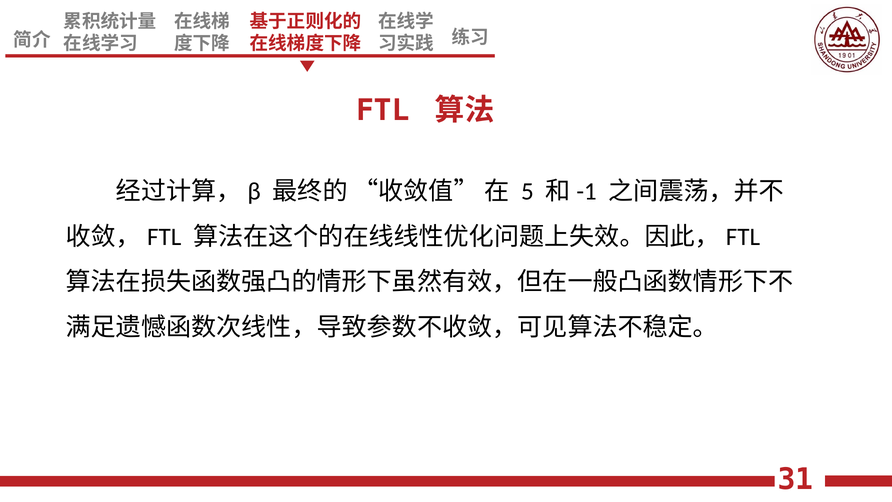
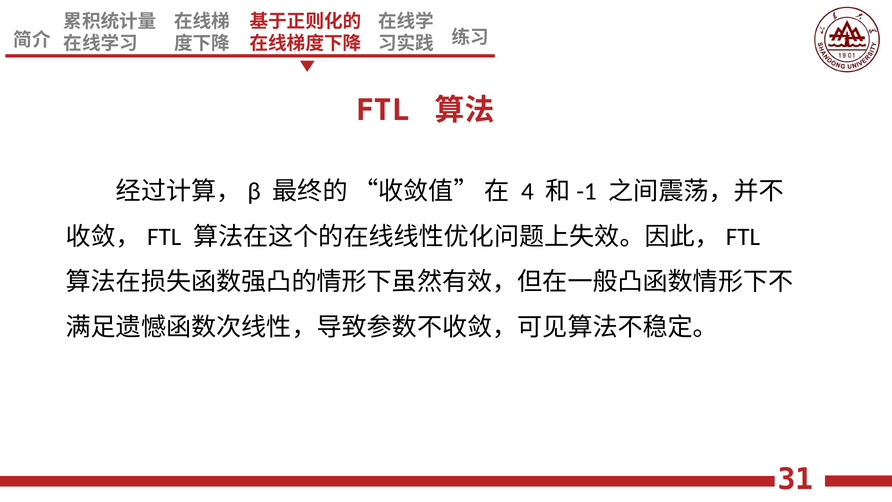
5: 5 -> 4
